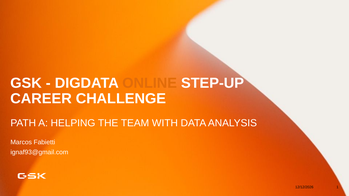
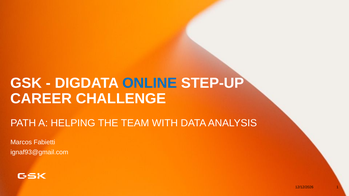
ONLINE colour: orange -> blue
